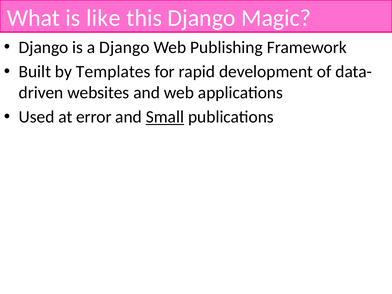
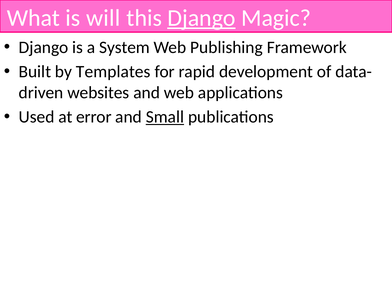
like: like -> will
Django at (201, 18) underline: none -> present
a Django: Django -> System
